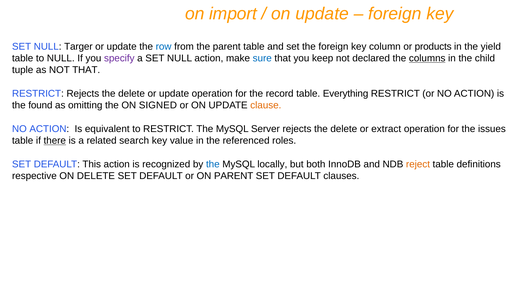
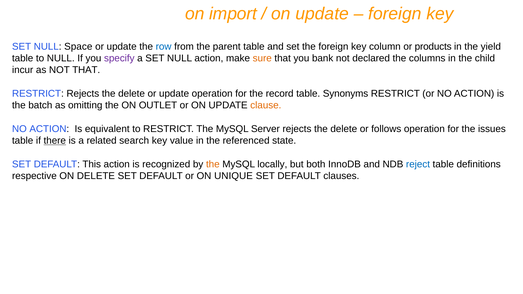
Targer: Targer -> Space
sure colour: blue -> orange
keep: keep -> bank
columns underline: present -> none
tuple: tuple -> incur
Everything: Everything -> Synonyms
found: found -> batch
SIGNED: SIGNED -> OUTLET
extract: extract -> follows
roles: roles -> state
the at (213, 164) colour: blue -> orange
reject colour: orange -> blue
ON PARENT: PARENT -> UNIQUE
